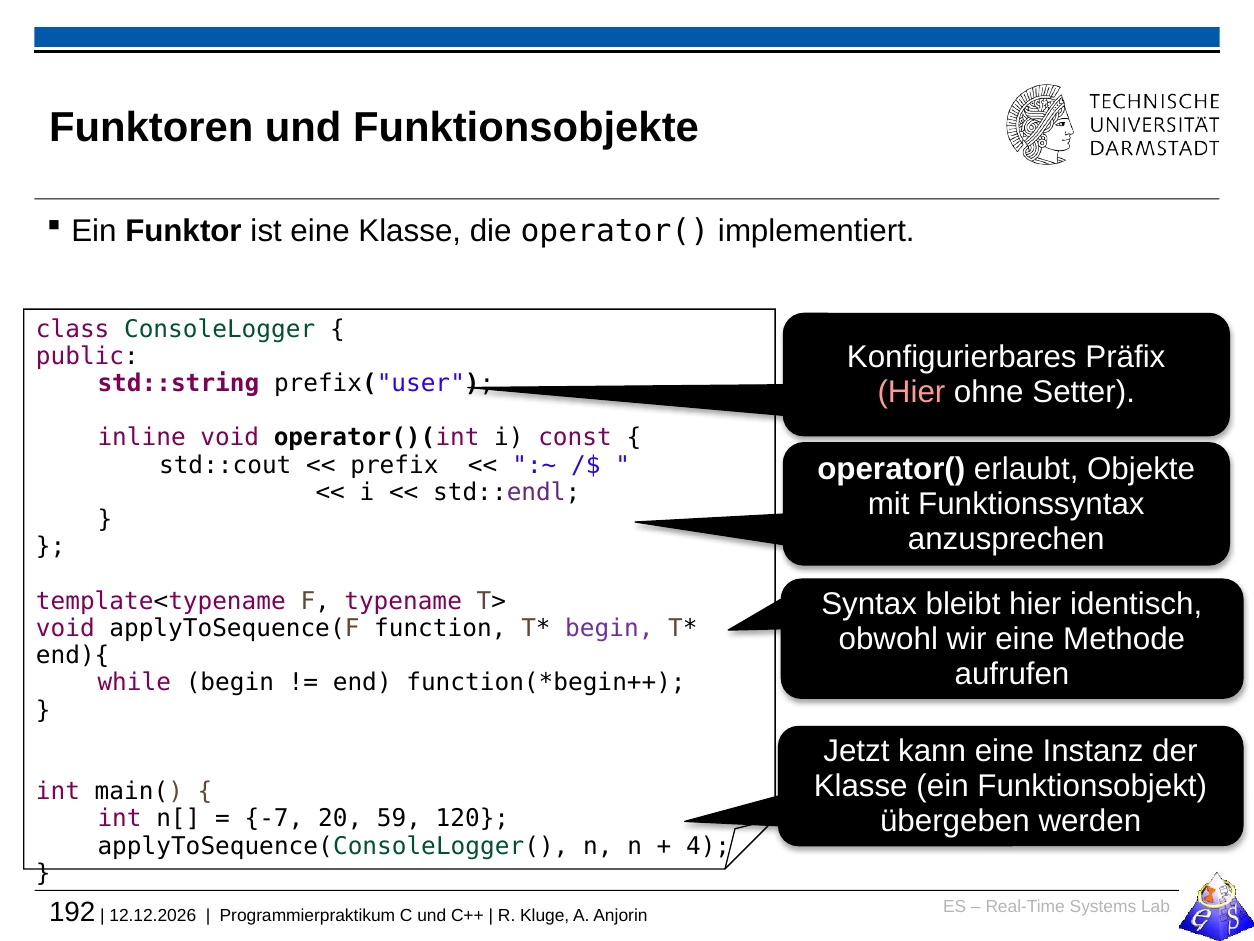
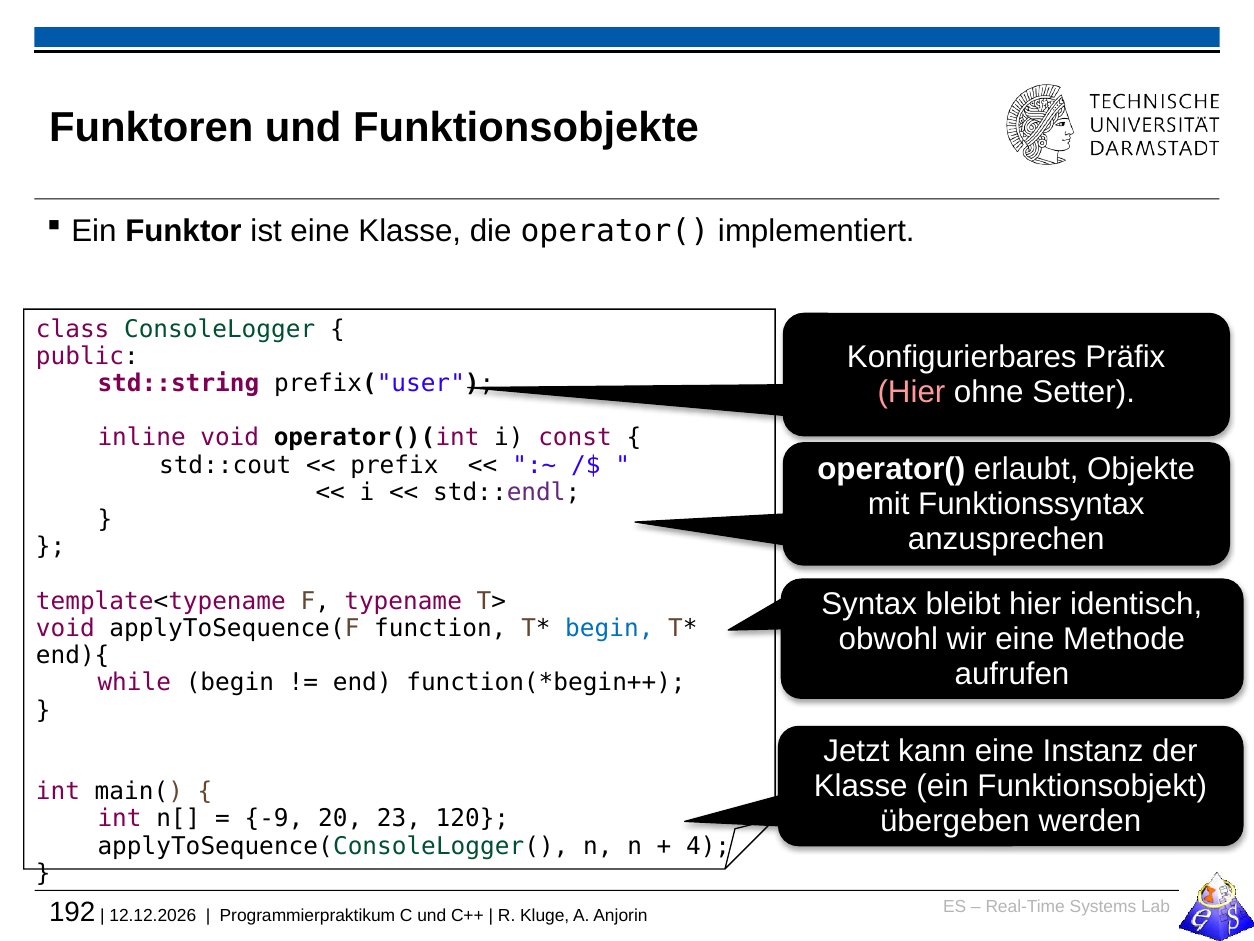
begin at (609, 628) colour: purple -> blue
-7: -7 -> -9
59: 59 -> 23
